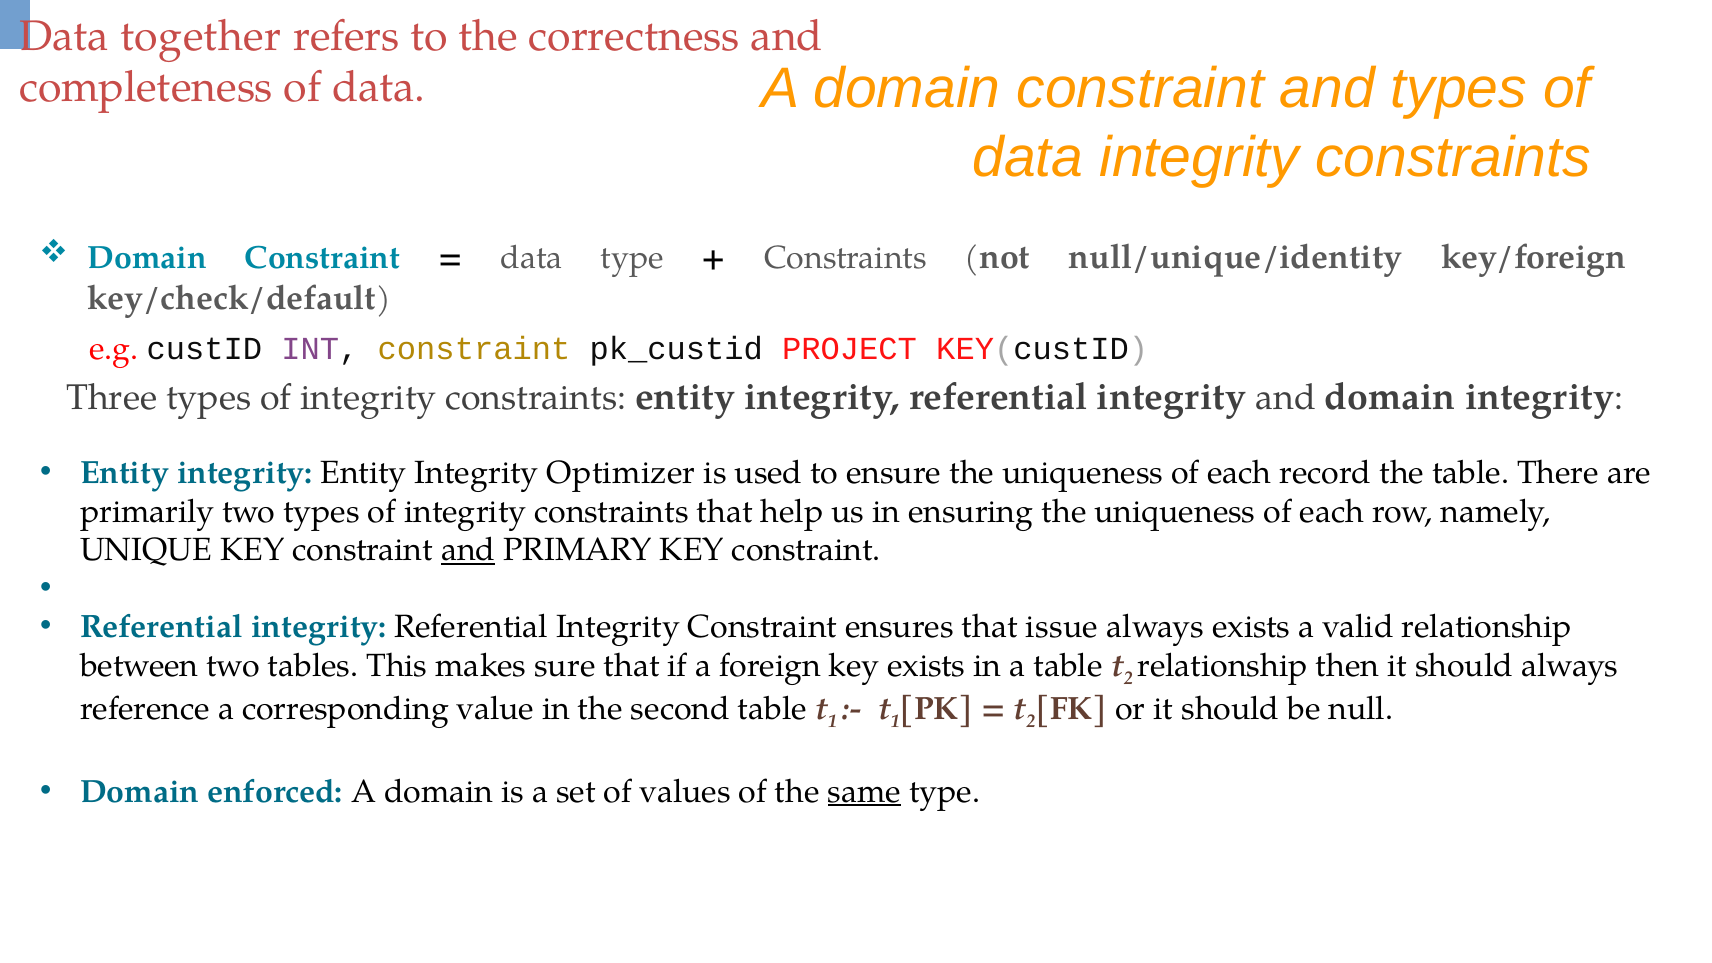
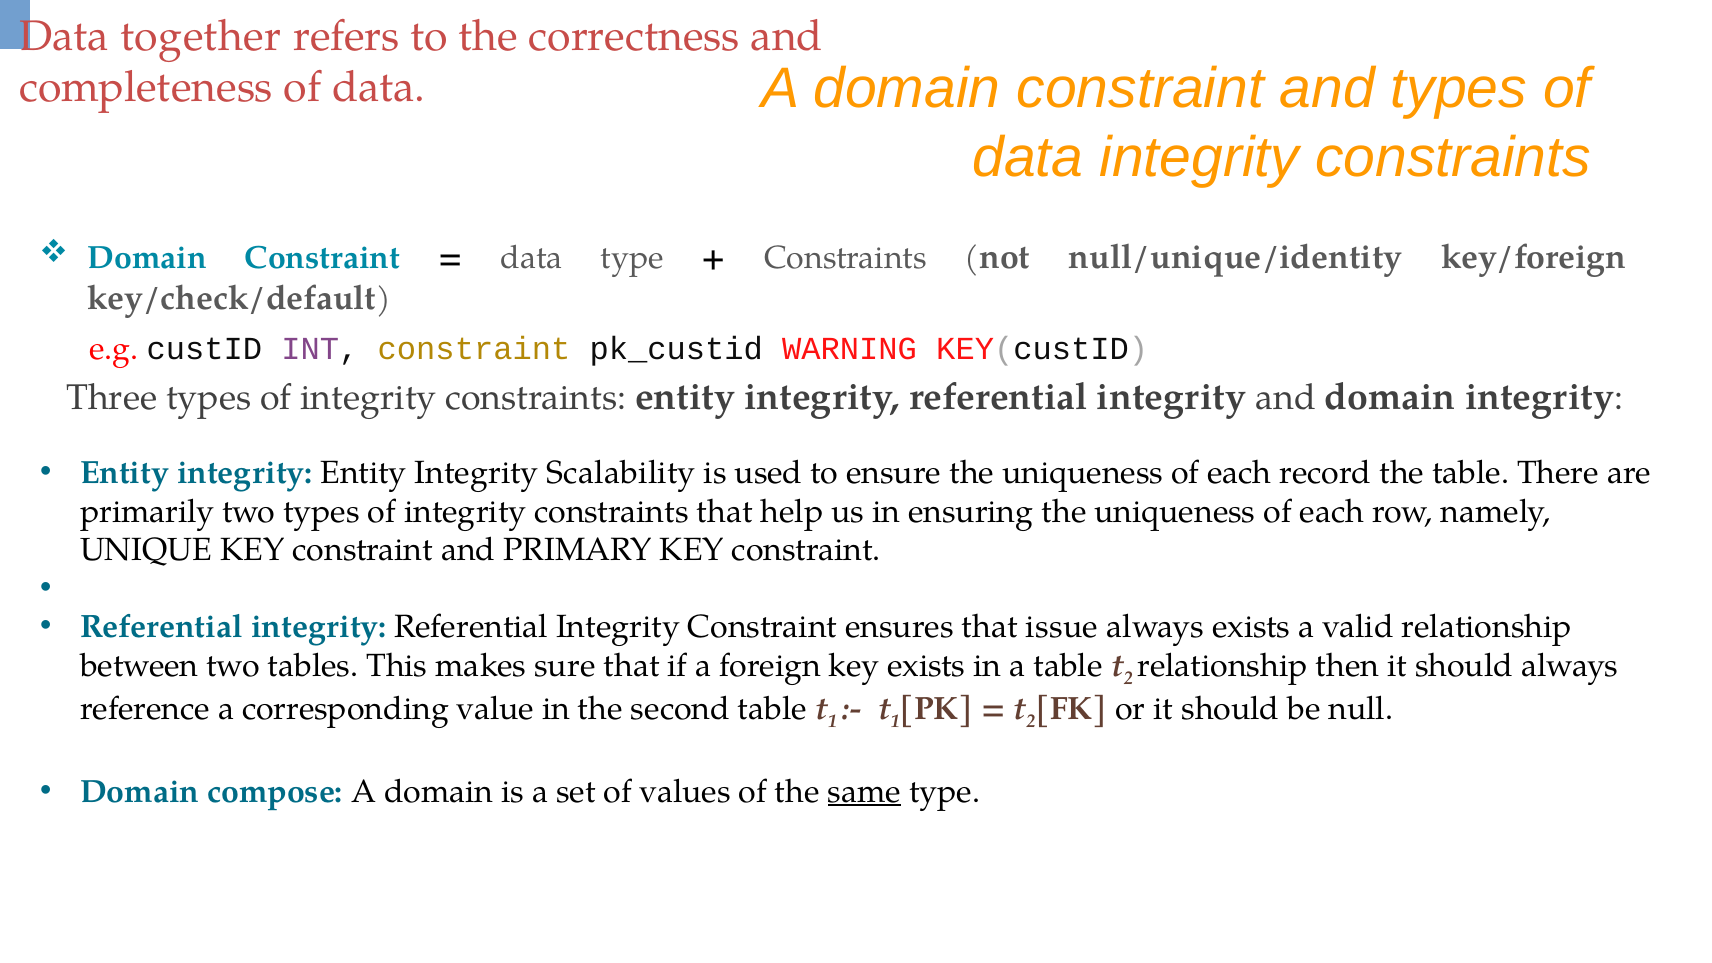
PROJECT: PROJECT -> WARNING
Optimizer: Optimizer -> Scalability
and at (468, 550) underline: present -> none
enforced: enforced -> compose
